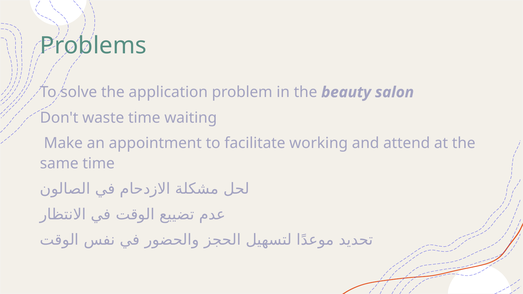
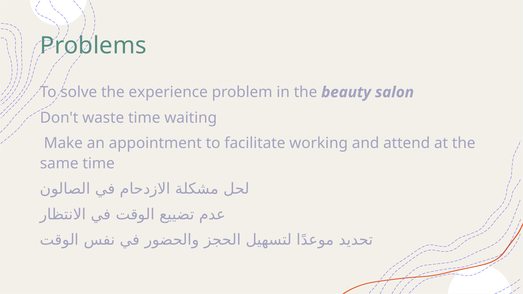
application: application -> experience
